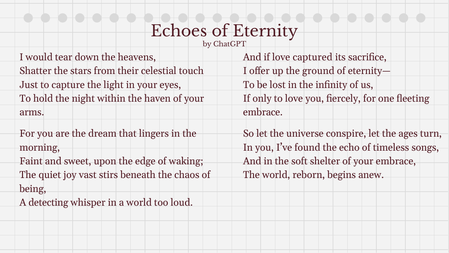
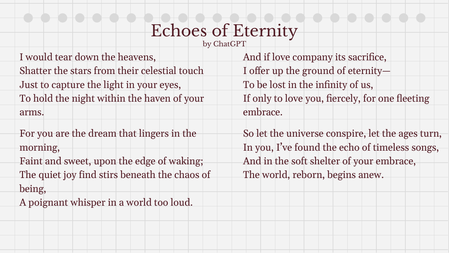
captured: captured -> company
vast: vast -> find
detecting: detecting -> poignant
